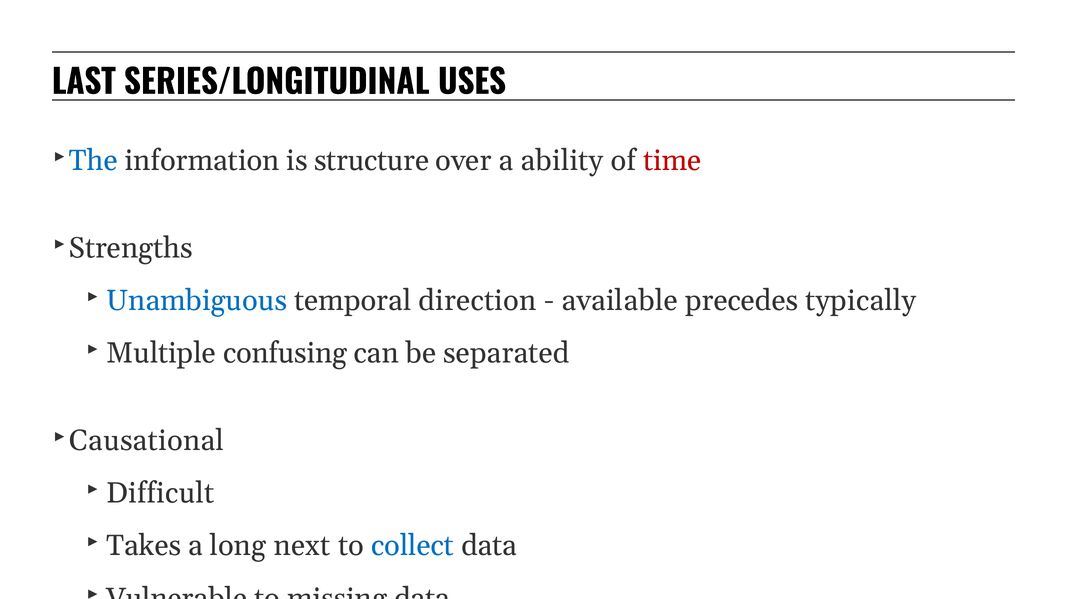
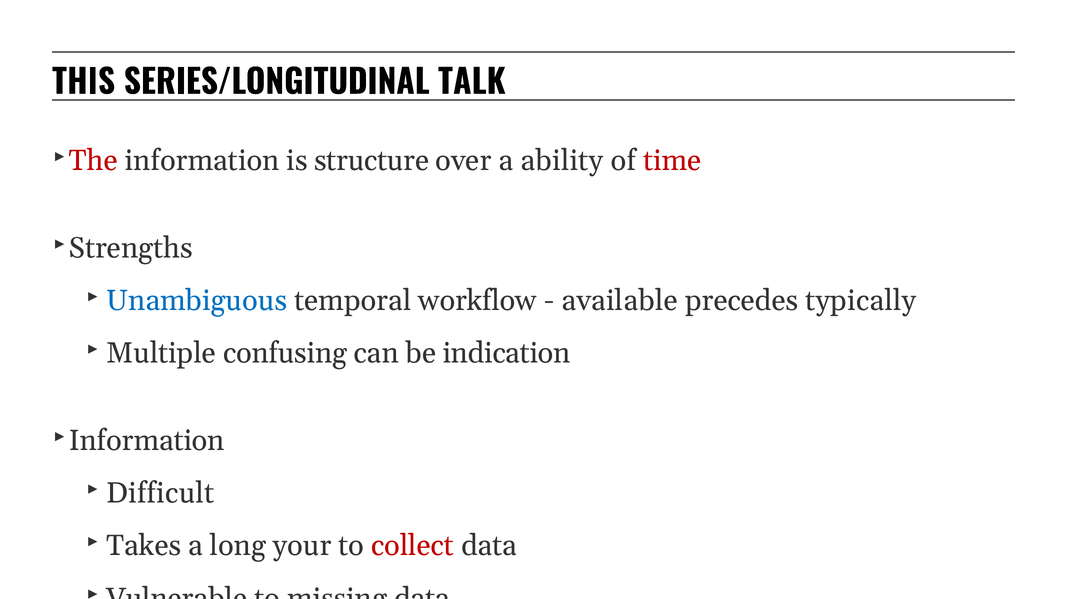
LAST: LAST -> THIS
USES: USES -> TALK
The colour: blue -> red
direction: direction -> workflow
separated: separated -> indication
Causational at (147, 441): Causational -> Information
next: next -> your
collect colour: blue -> red
